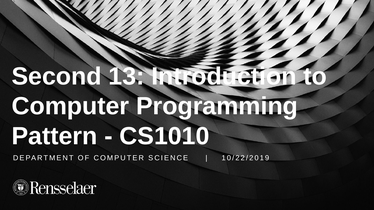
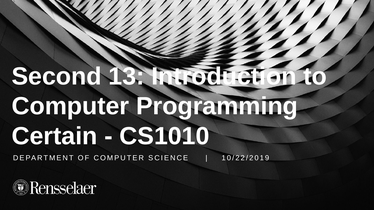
Pattern: Pattern -> Certain
